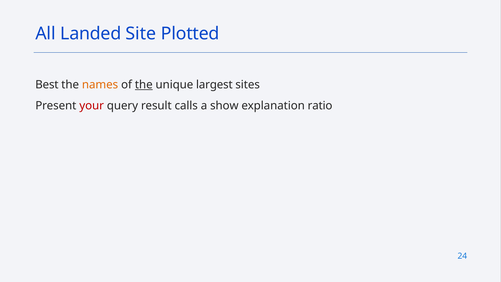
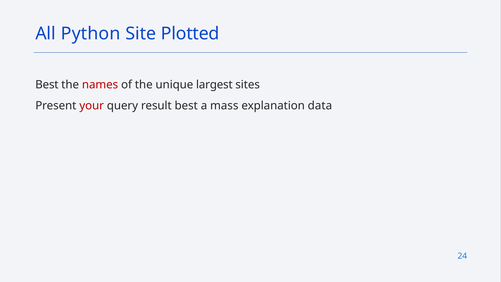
Landed: Landed -> Python
names colour: orange -> red
the at (144, 85) underline: present -> none
result calls: calls -> best
show: show -> mass
ratio: ratio -> data
